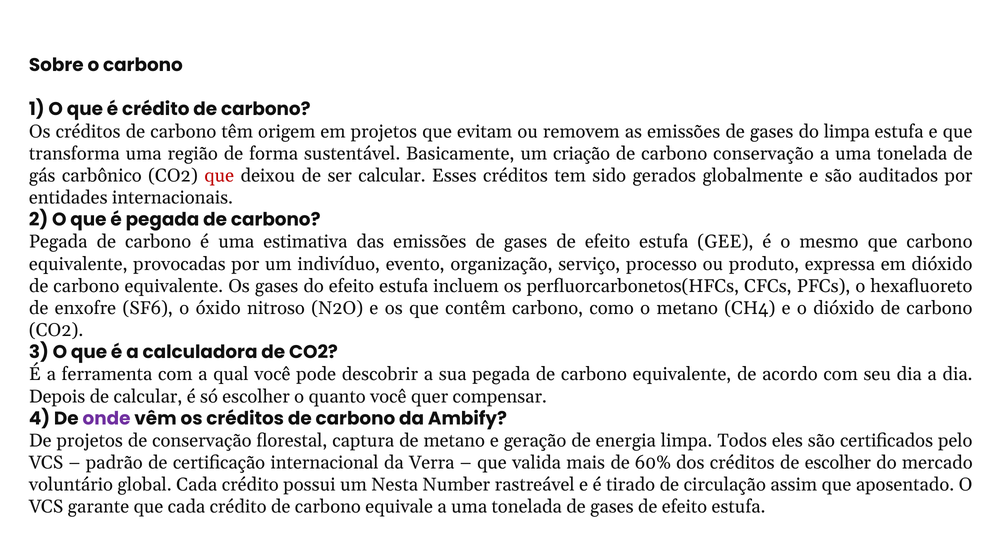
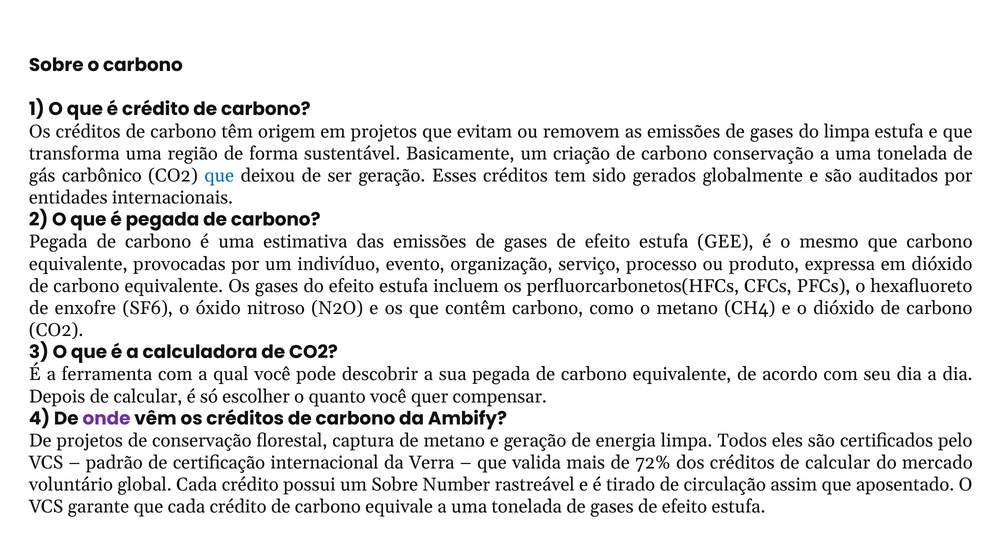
que at (219, 176) colour: red -> blue
ser calcular: calcular -> geração
60%: 60% -> 72%
créditos de escolher: escolher -> calcular
um Nesta: Nesta -> Sobre
